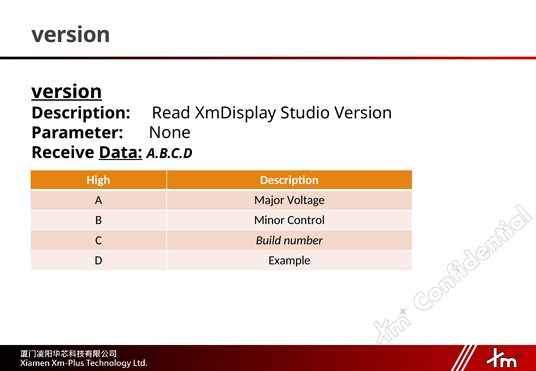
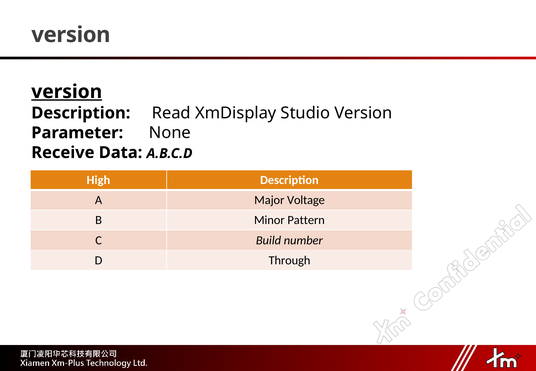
Data underline: present -> none
Control: Control -> Pattern
Example: Example -> Through
